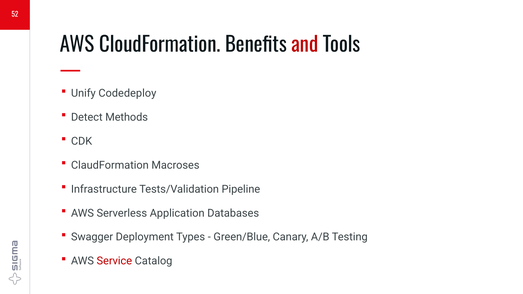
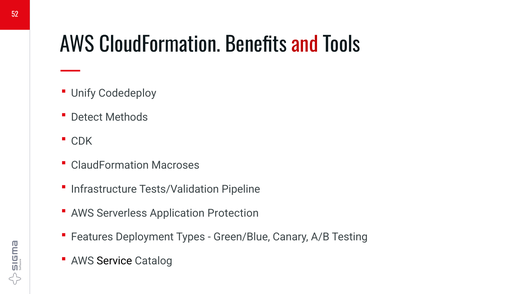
Databases: Databases -> Protection
Swagger: Swagger -> Features
Service colour: red -> black
